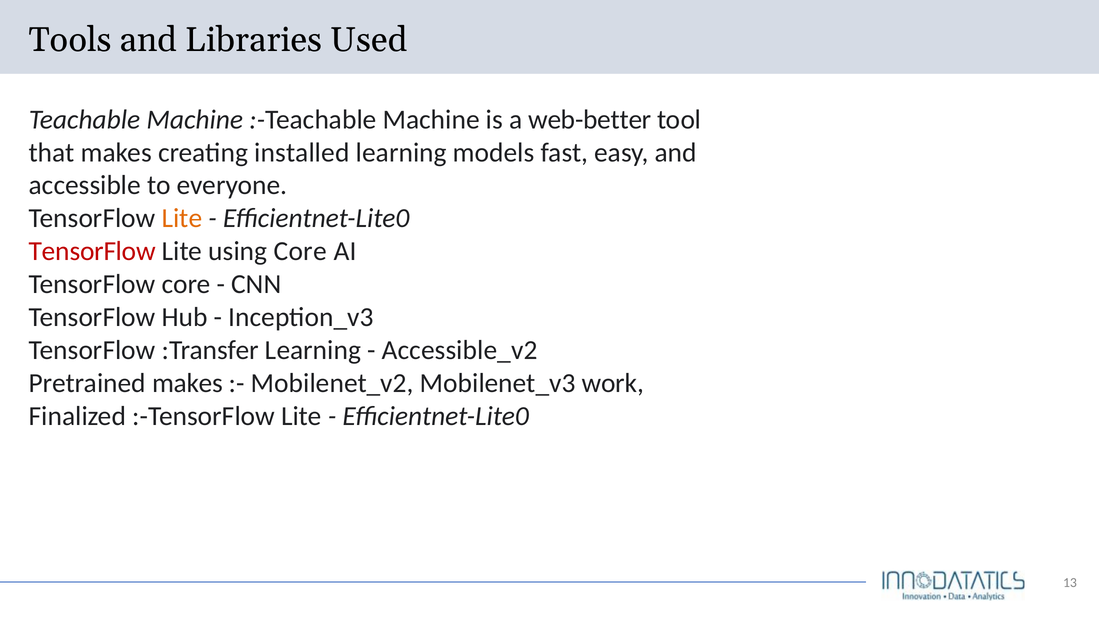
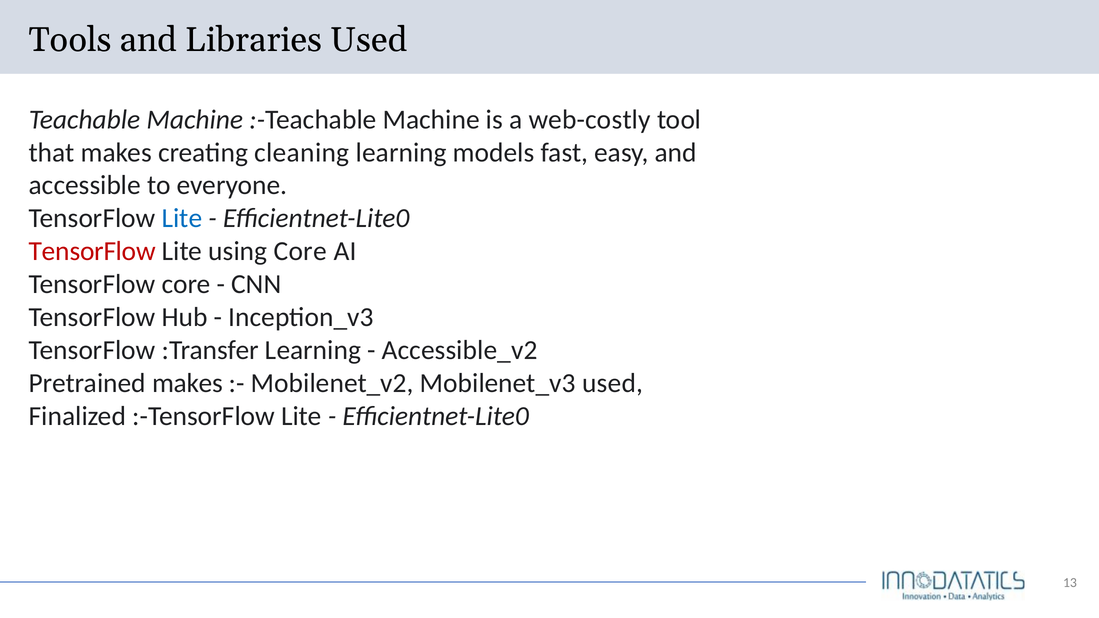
web-better: web-better -> web-costly
installed: installed -> cleaning
Lite at (182, 218) colour: orange -> blue
Mobilenet_v3 work: work -> used
